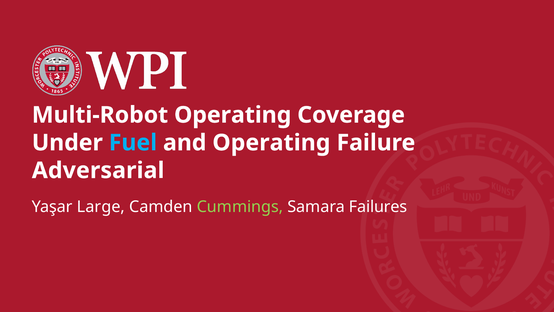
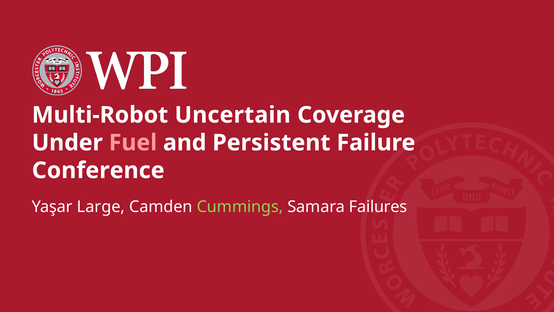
Multi-Robot Operating: Operating -> Uncertain
Fuel colour: light blue -> pink
and Operating: Operating -> Persistent
Adversarial: Adversarial -> Conference
